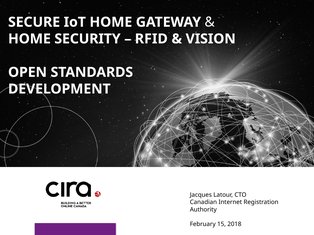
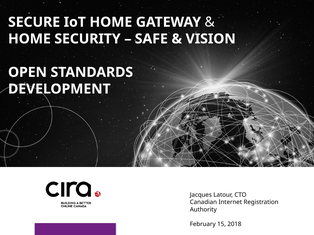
RFID: RFID -> SAFE
